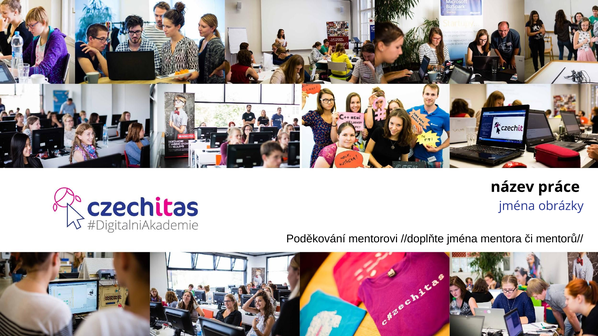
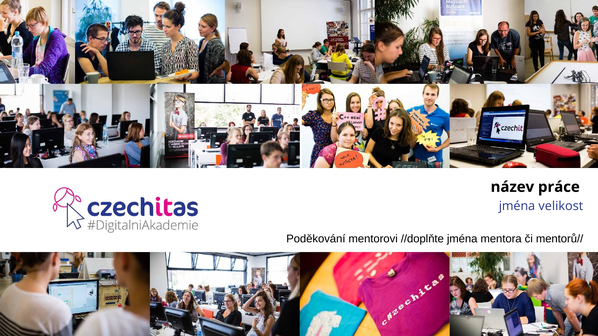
obrázky: obrázky -> velikost
